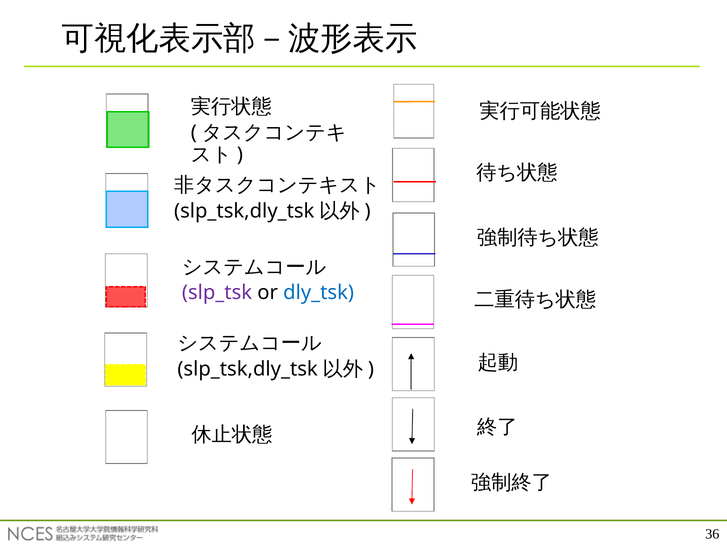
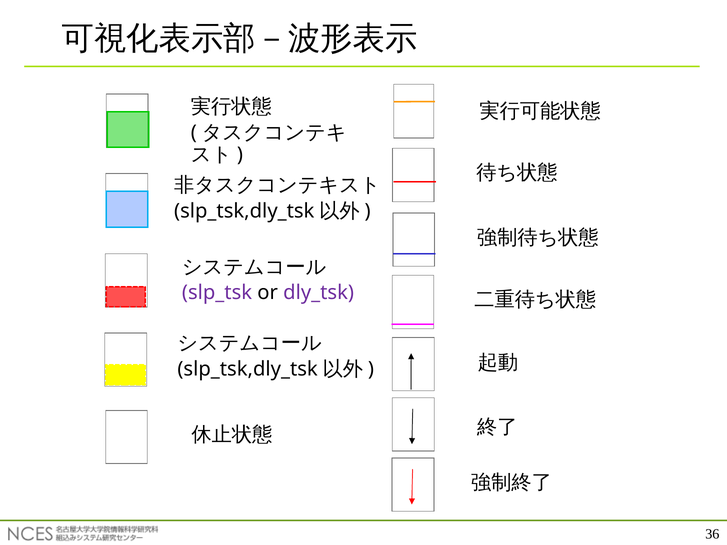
dly_tsk colour: blue -> purple
